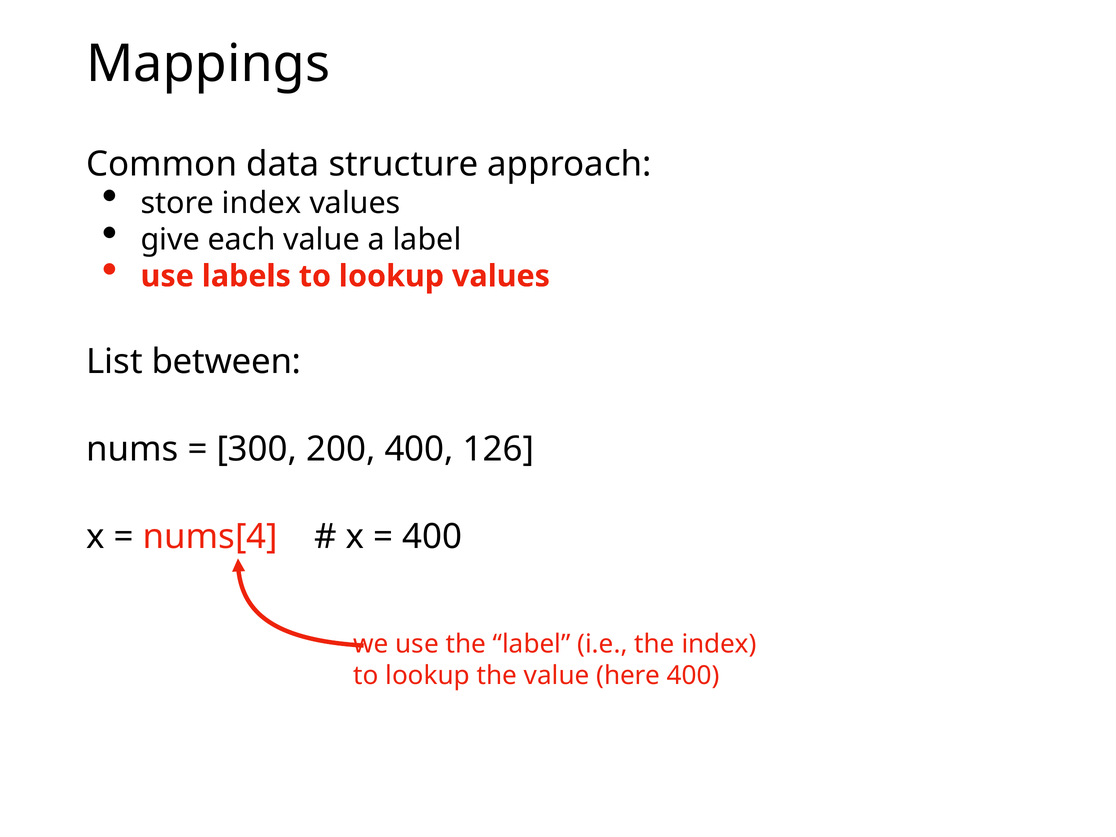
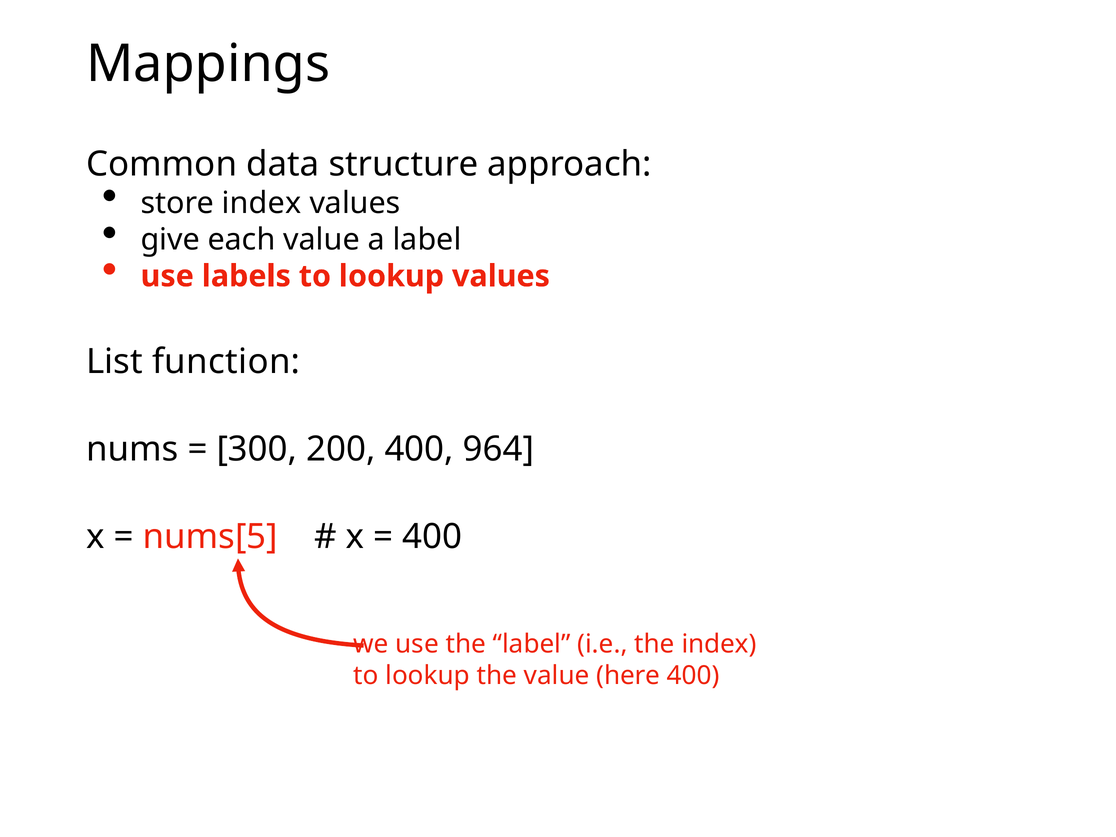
between: between -> function
126: 126 -> 964
nums[4: nums[4 -> nums[5
